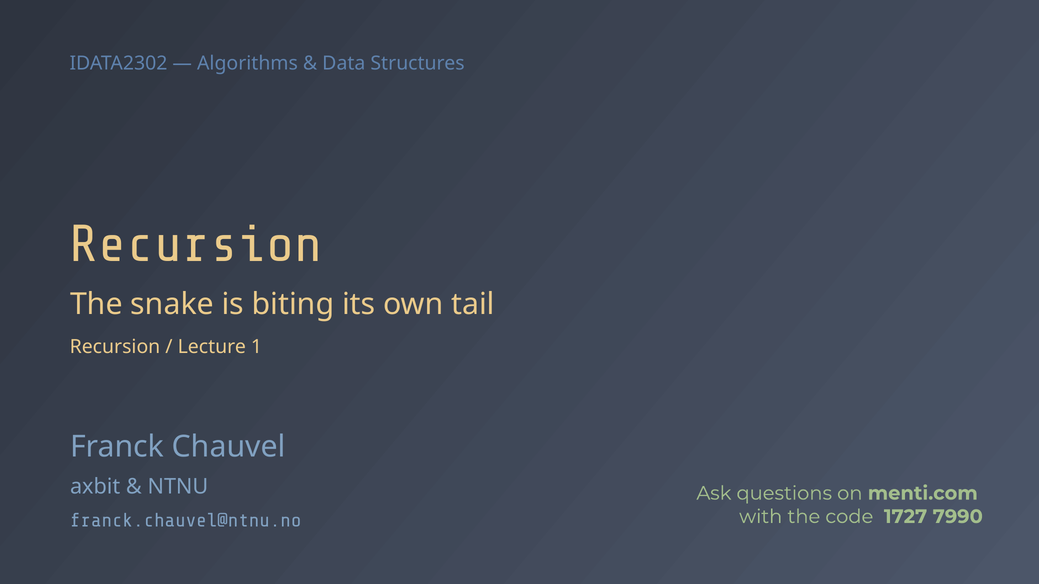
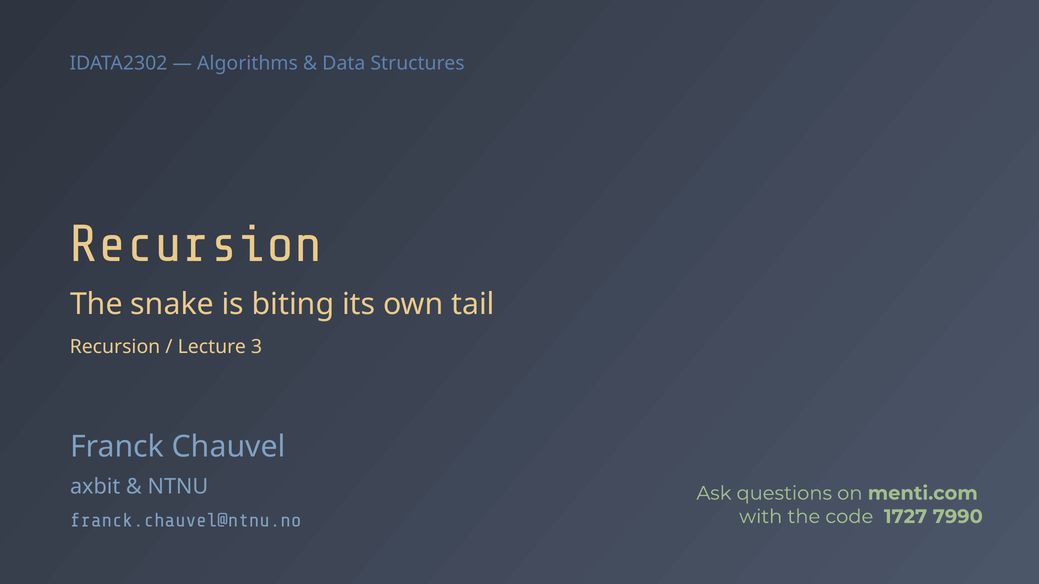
1: 1 -> 3
